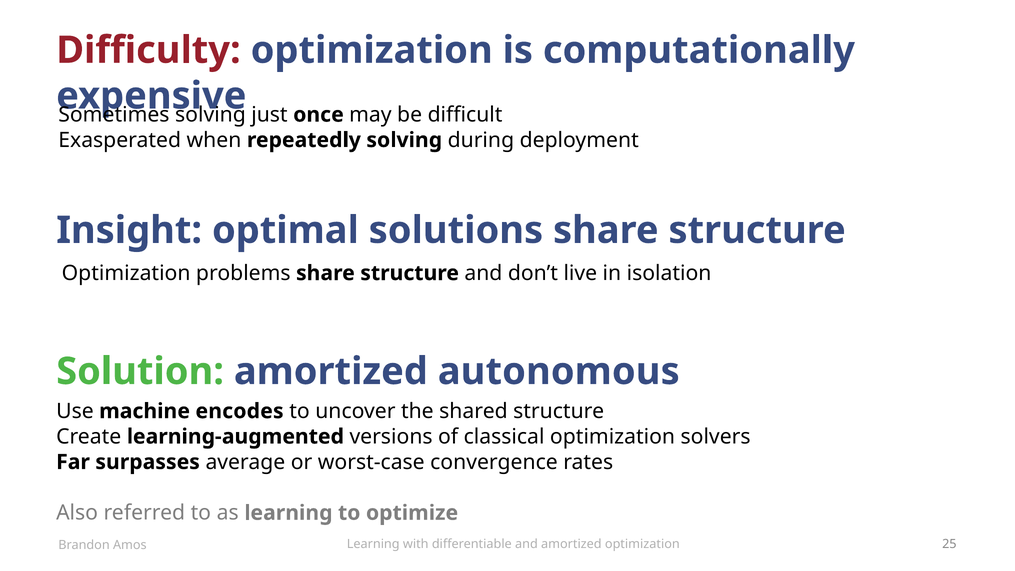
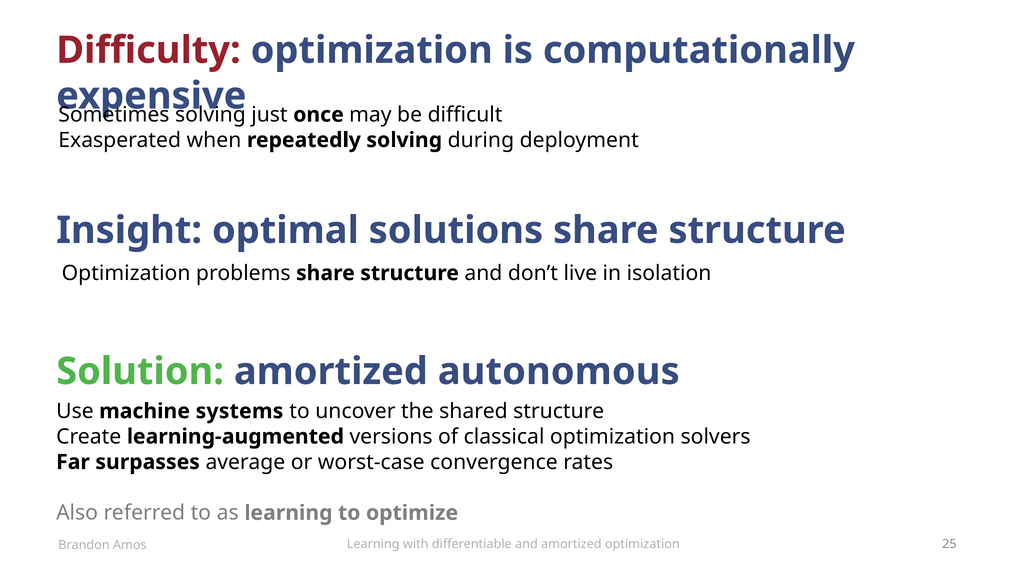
encodes: encodes -> systems
